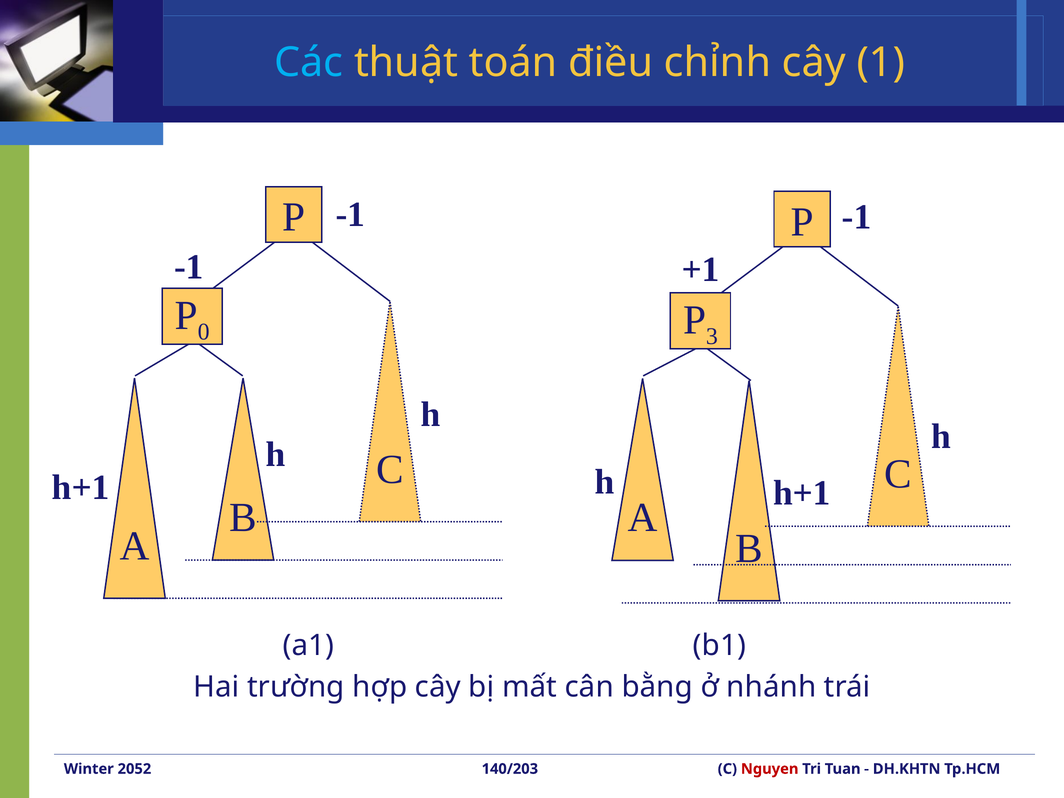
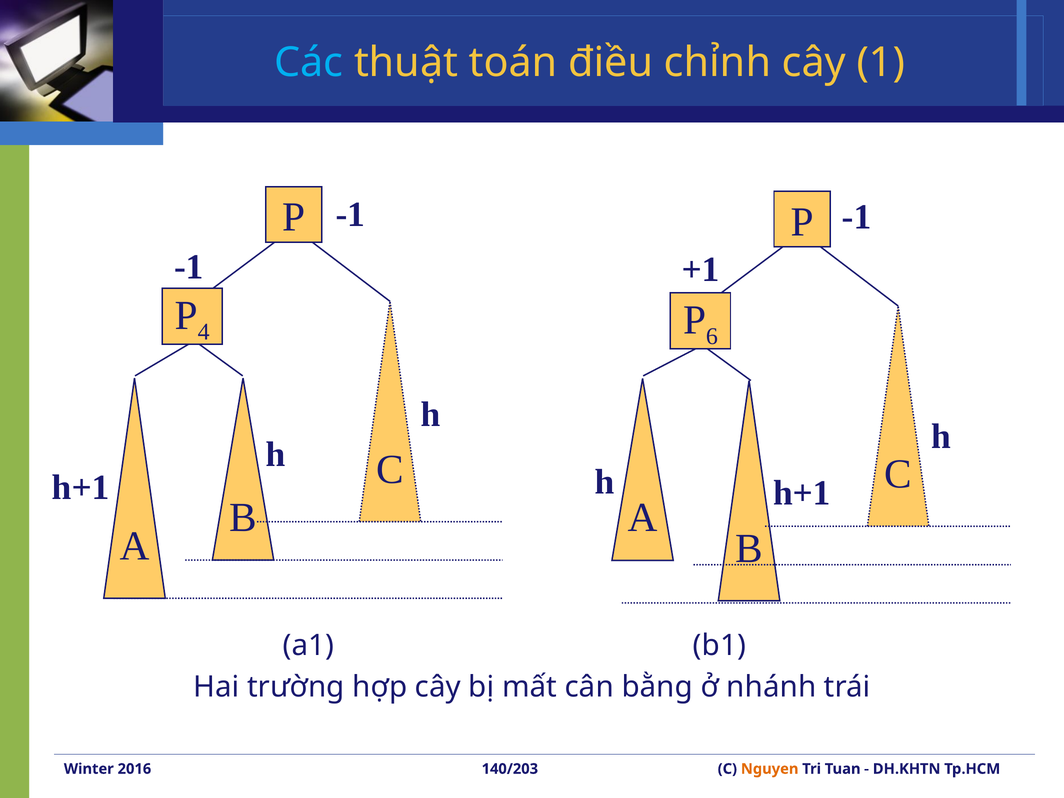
0: 0 -> 4
3: 3 -> 6
2052: 2052 -> 2016
Nguyen colour: red -> orange
